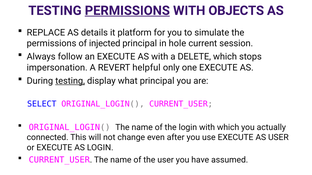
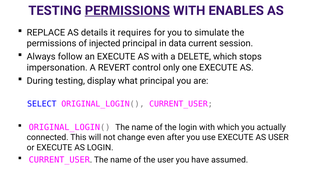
OBJECTS: OBJECTS -> ENABLES
platform: platform -> requires
hole: hole -> data
helpful: helpful -> control
testing at (70, 81) underline: present -> none
